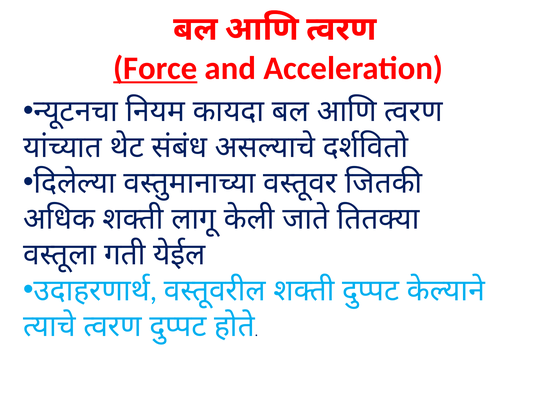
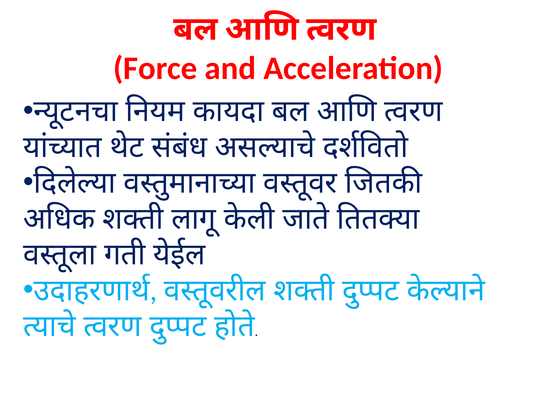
Force underline: present -> none
